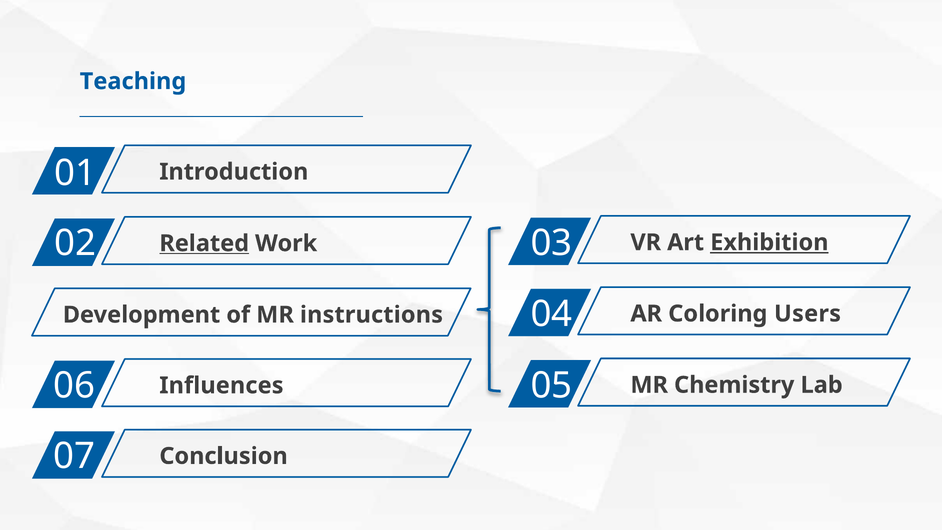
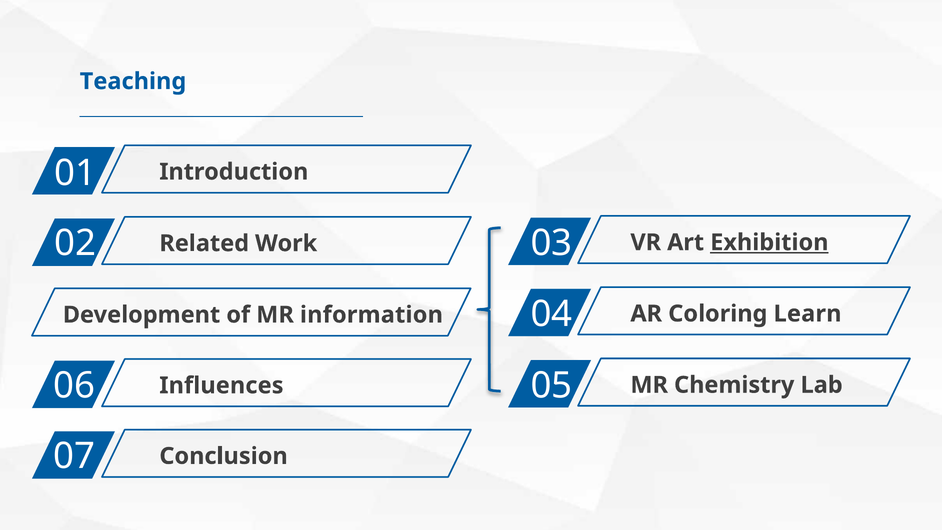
Related underline: present -> none
Users: Users -> Learn
instructions: instructions -> information
